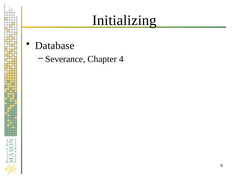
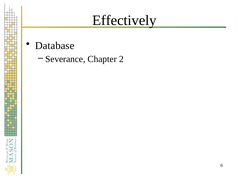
Initializing: Initializing -> Effectively
4: 4 -> 2
